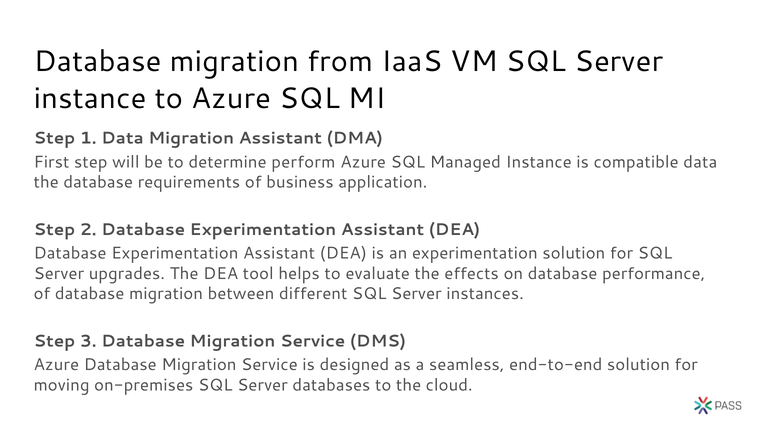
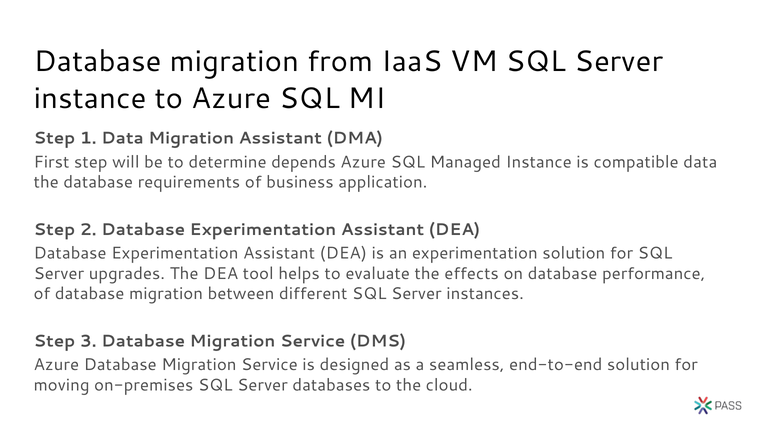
perform: perform -> depends
